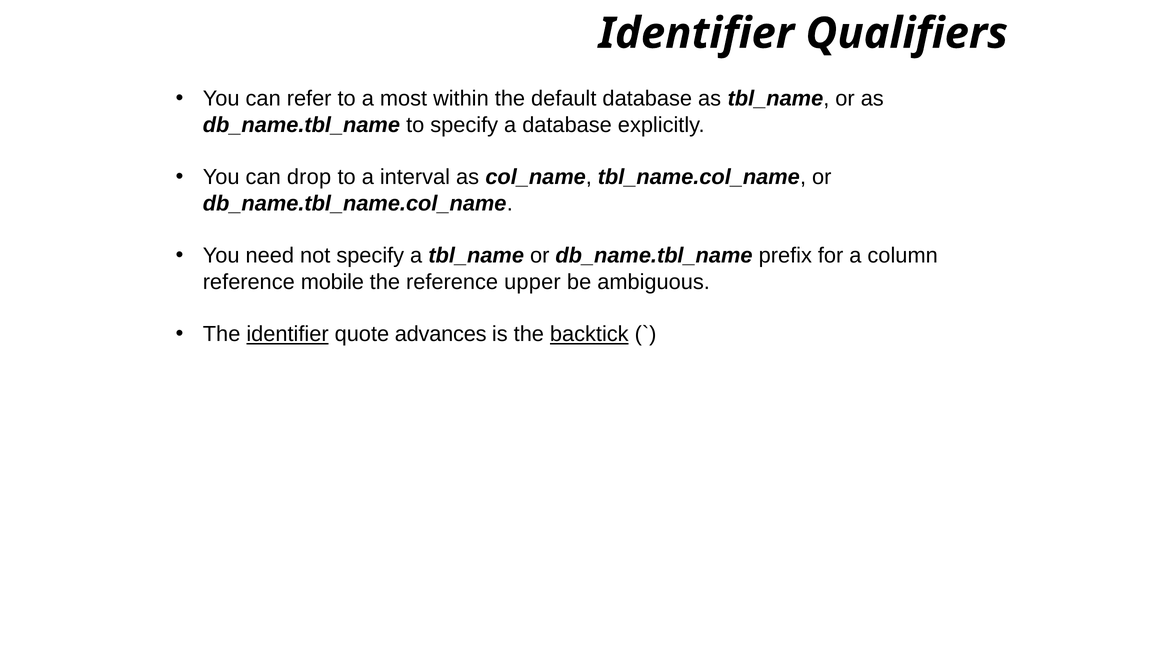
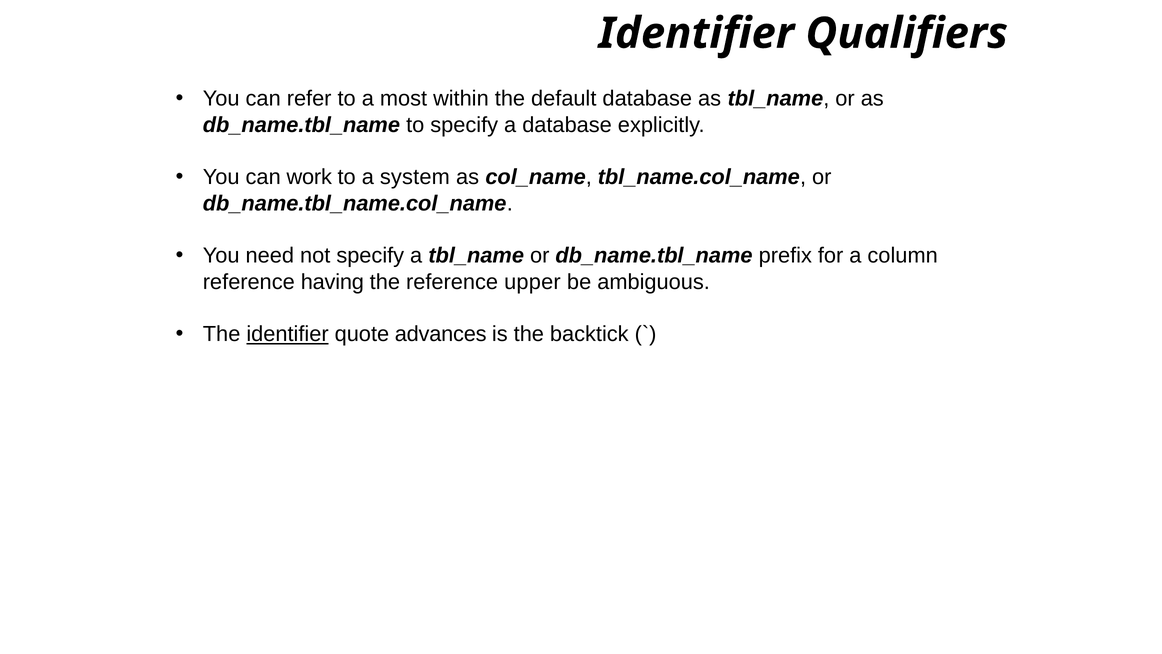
drop: drop -> work
interval: interval -> system
mobile: mobile -> having
backtick underline: present -> none
